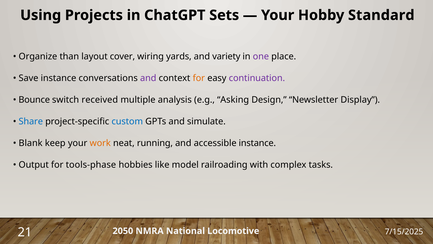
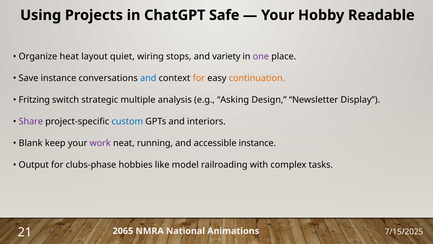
Sets: Sets -> Safe
Standard: Standard -> Readable
than: than -> heat
cover: cover -> quiet
yards: yards -> stops
and at (148, 78) colour: purple -> blue
continuation colour: purple -> orange
Bounce: Bounce -> Fritzing
received: received -> strategic
Share colour: blue -> purple
simulate: simulate -> interiors
work colour: orange -> purple
tools-phase: tools-phase -> clubs-phase
2050: 2050 -> 2065
Locomotive: Locomotive -> Animations
